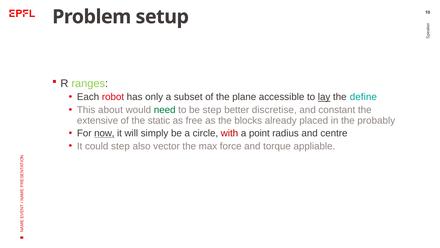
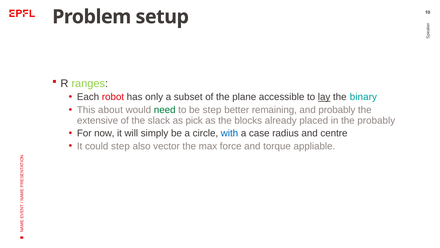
define: define -> binary
discretise: discretise -> remaining
and constant: constant -> probably
static: static -> slack
free: free -> pick
now underline: present -> none
with colour: red -> blue
point: point -> case
